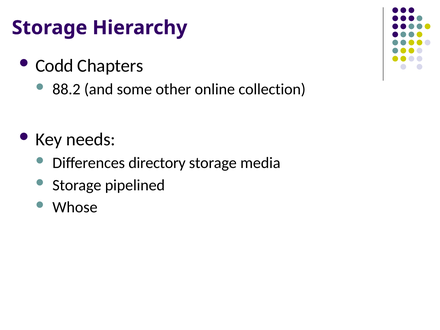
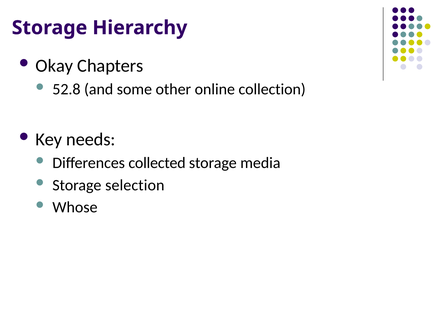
Codd: Codd -> Okay
88.2: 88.2 -> 52.8
directory: directory -> collected
pipelined: pipelined -> selection
